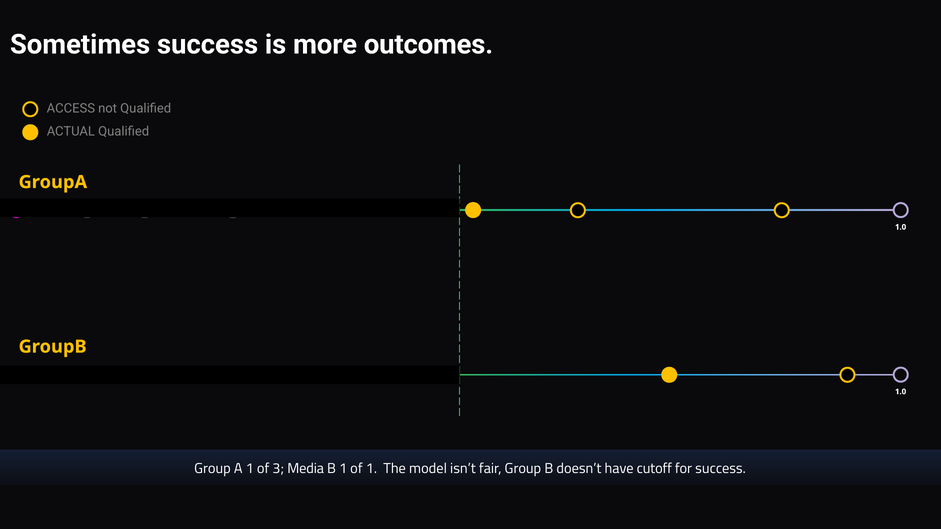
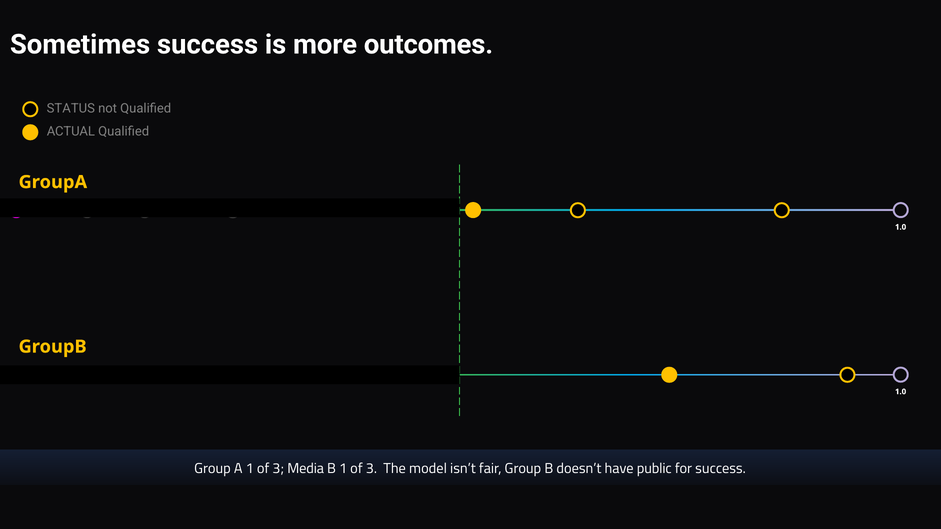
ACCESS: ACCESS -> STATUS
B 1 of 1: 1 -> 3
cutoff: cutoff -> public
